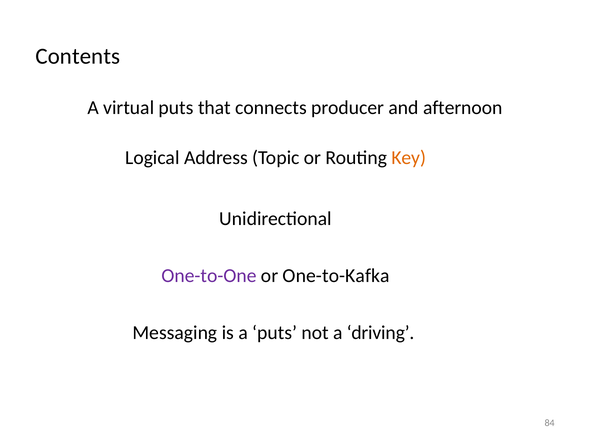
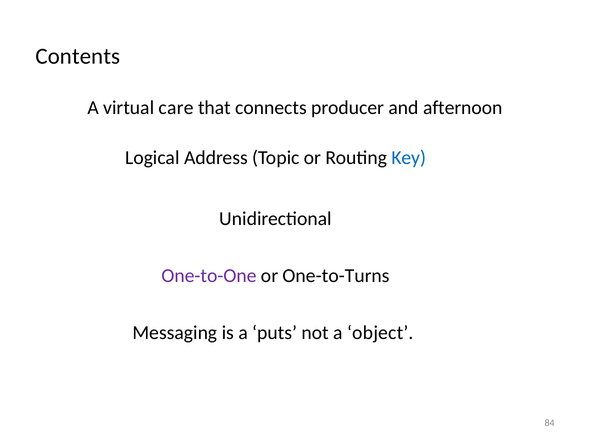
virtual puts: puts -> care
Key colour: orange -> blue
One-to-Kafka: One-to-Kafka -> One-to-Turns
driving: driving -> object
